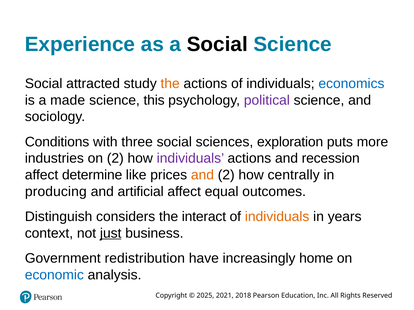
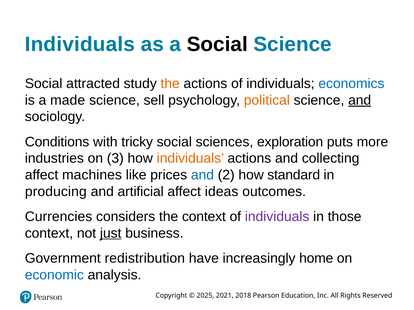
Experience at (80, 44): Experience -> Individuals
this: this -> sell
political colour: purple -> orange
and at (360, 100) underline: none -> present
three: three -> tricky
on 2: 2 -> 3
individuals at (190, 159) colour: purple -> orange
recession: recession -> collecting
determine: determine -> machines
and at (202, 175) colour: orange -> blue
centrally: centrally -> standard
equal: equal -> ideas
Distinguish: Distinguish -> Currencies
the interact: interact -> context
individuals at (277, 217) colour: orange -> purple
years: years -> those
